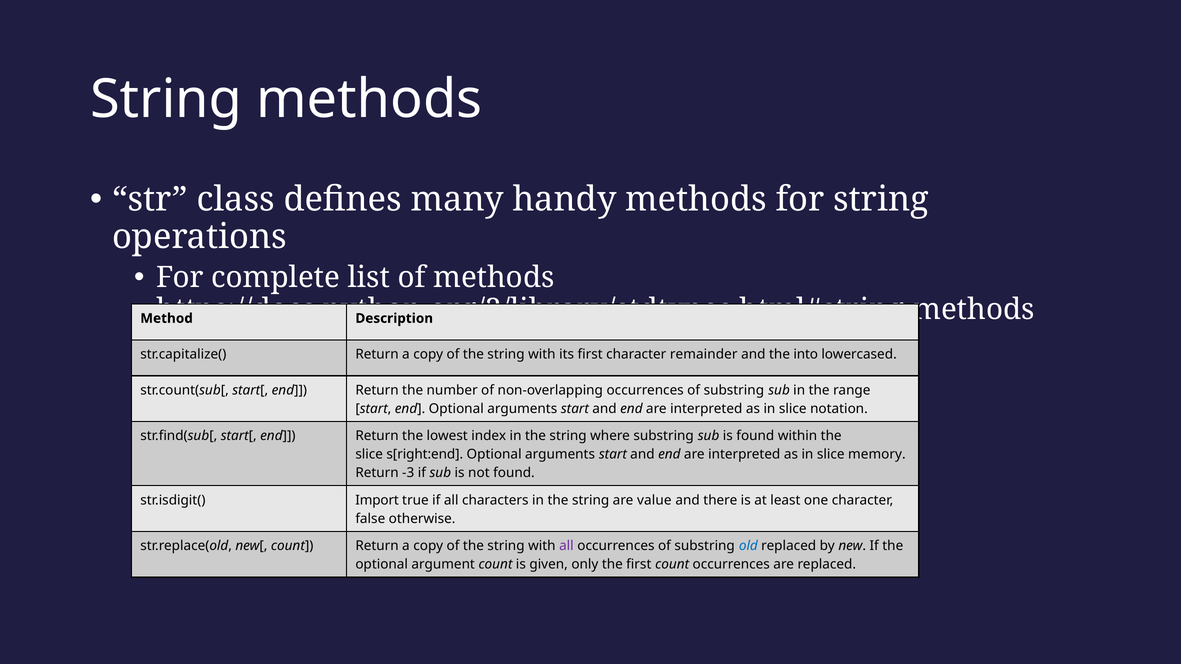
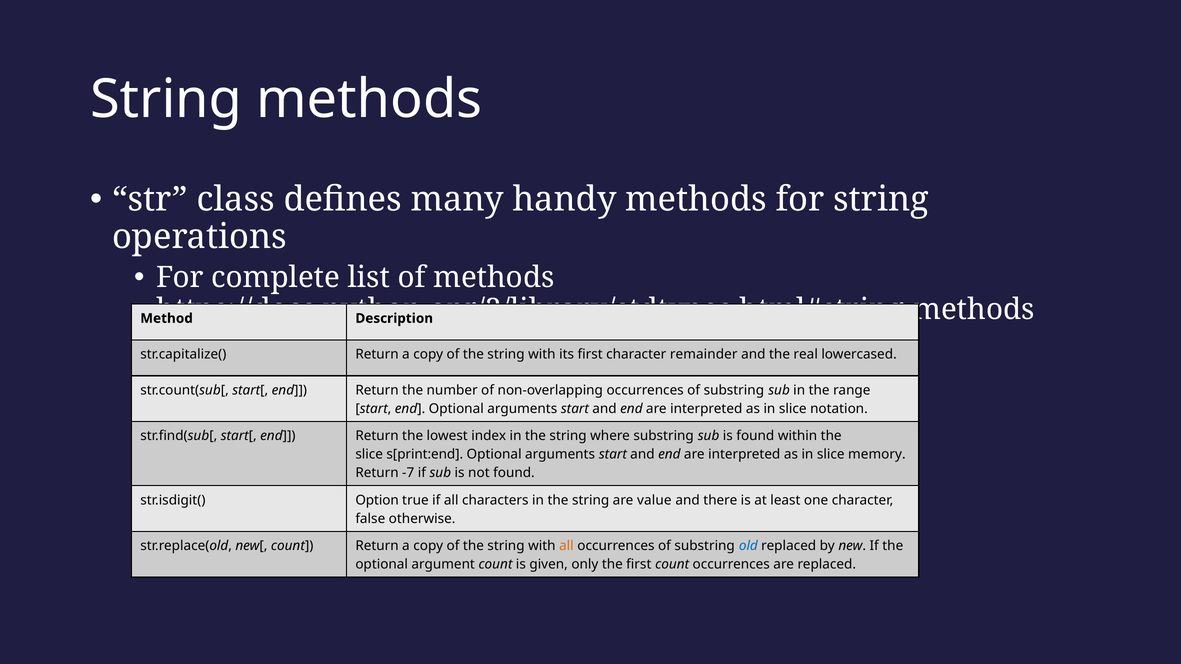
into: into -> real
s[right:end: s[right:end -> s[print:end
-3: -3 -> -7
Import: Import -> Option
all at (566, 546) colour: purple -> orange
